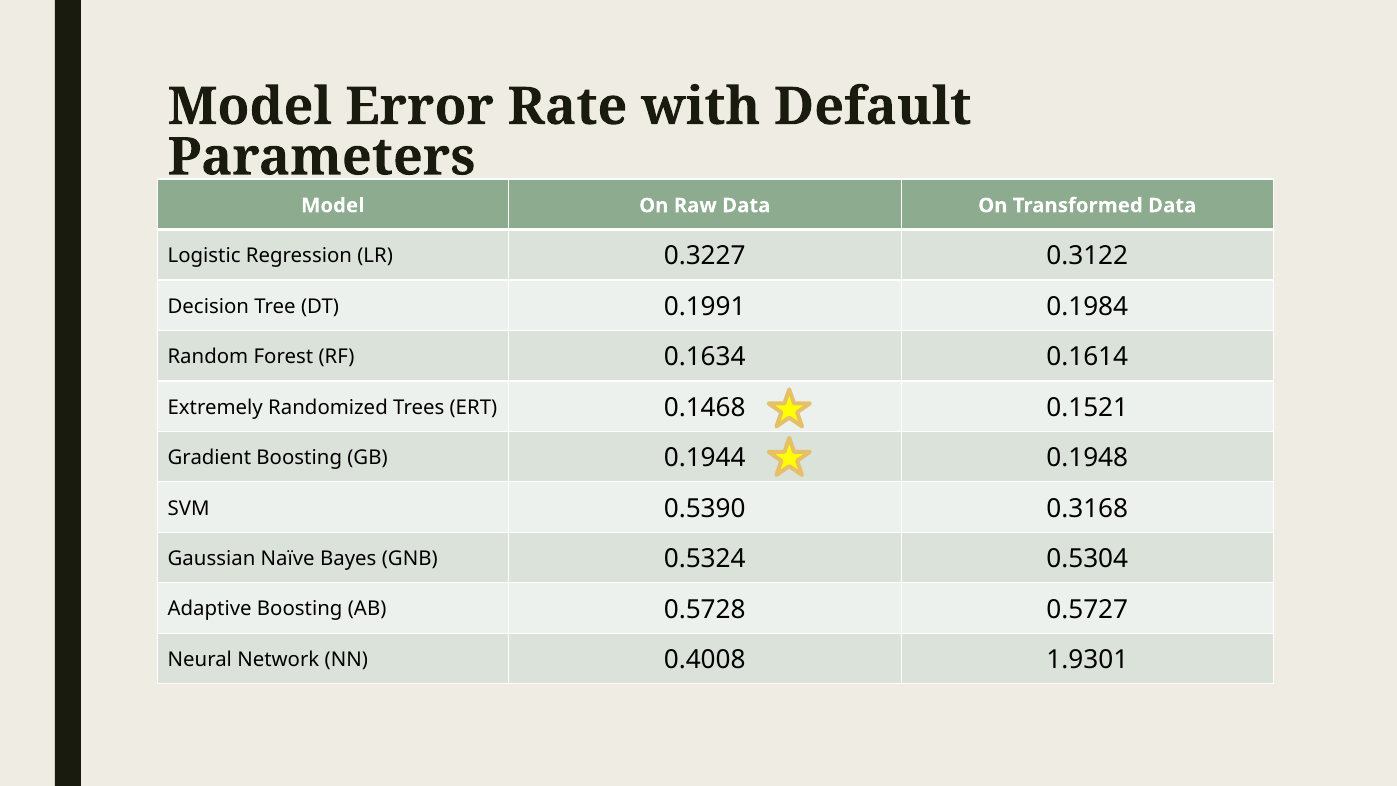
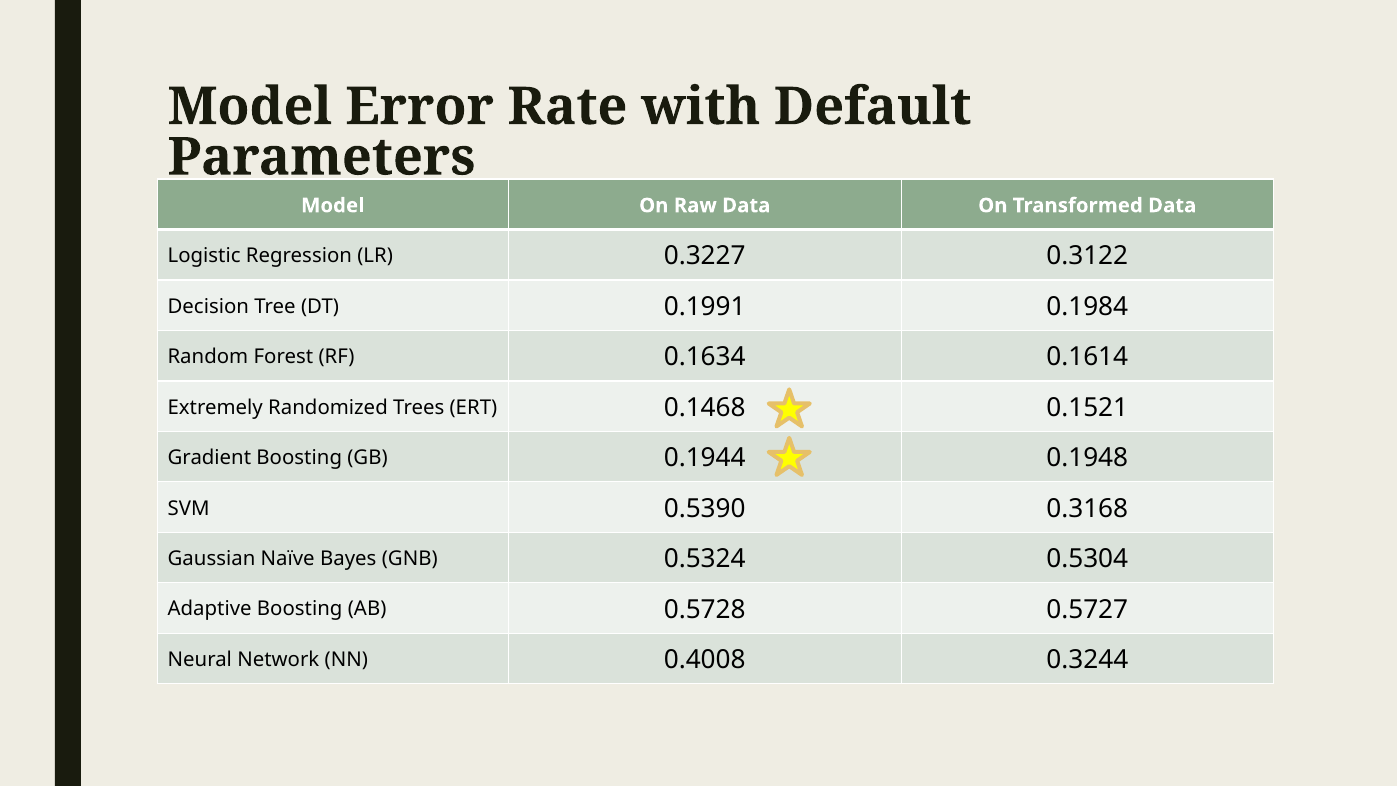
1.9301: 1.9301 -> 0.3244
